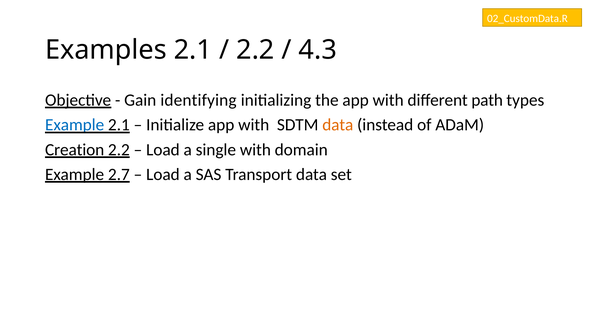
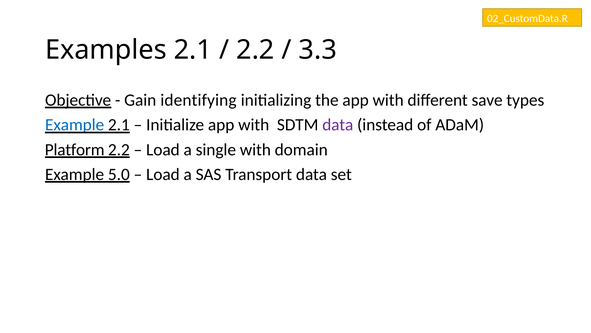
4.3: 4.3 -> 3.3
path: path -> save
data at (338, 125) colour: orange -> purple
Creation: Creation -> Platform
2.7: 2.7 -> 5.0
